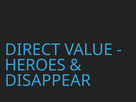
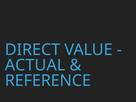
HEROES: HEROES -> ACTUAL
DISAPPEAR: DISAPPEAR -> REFERENCE
